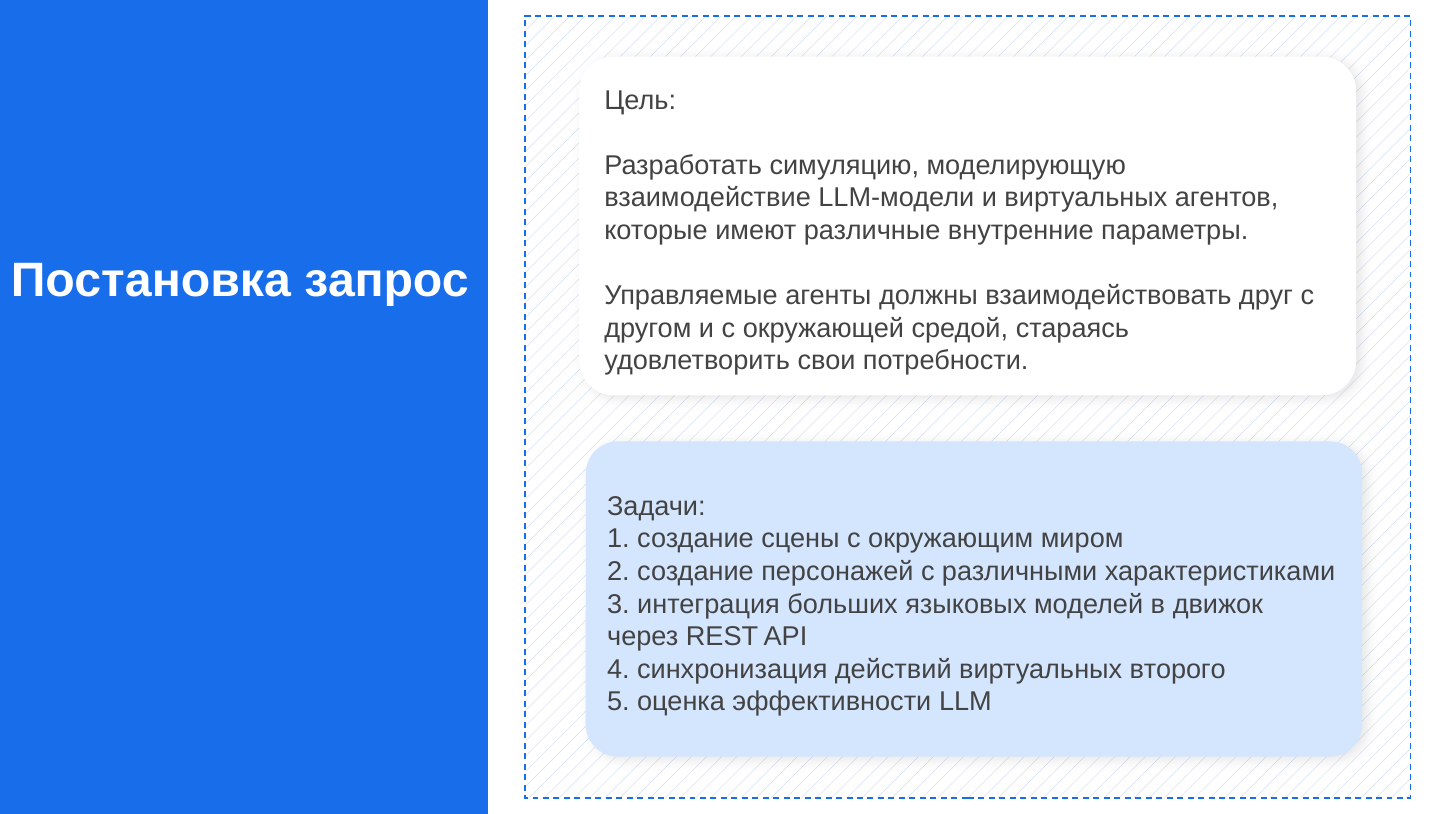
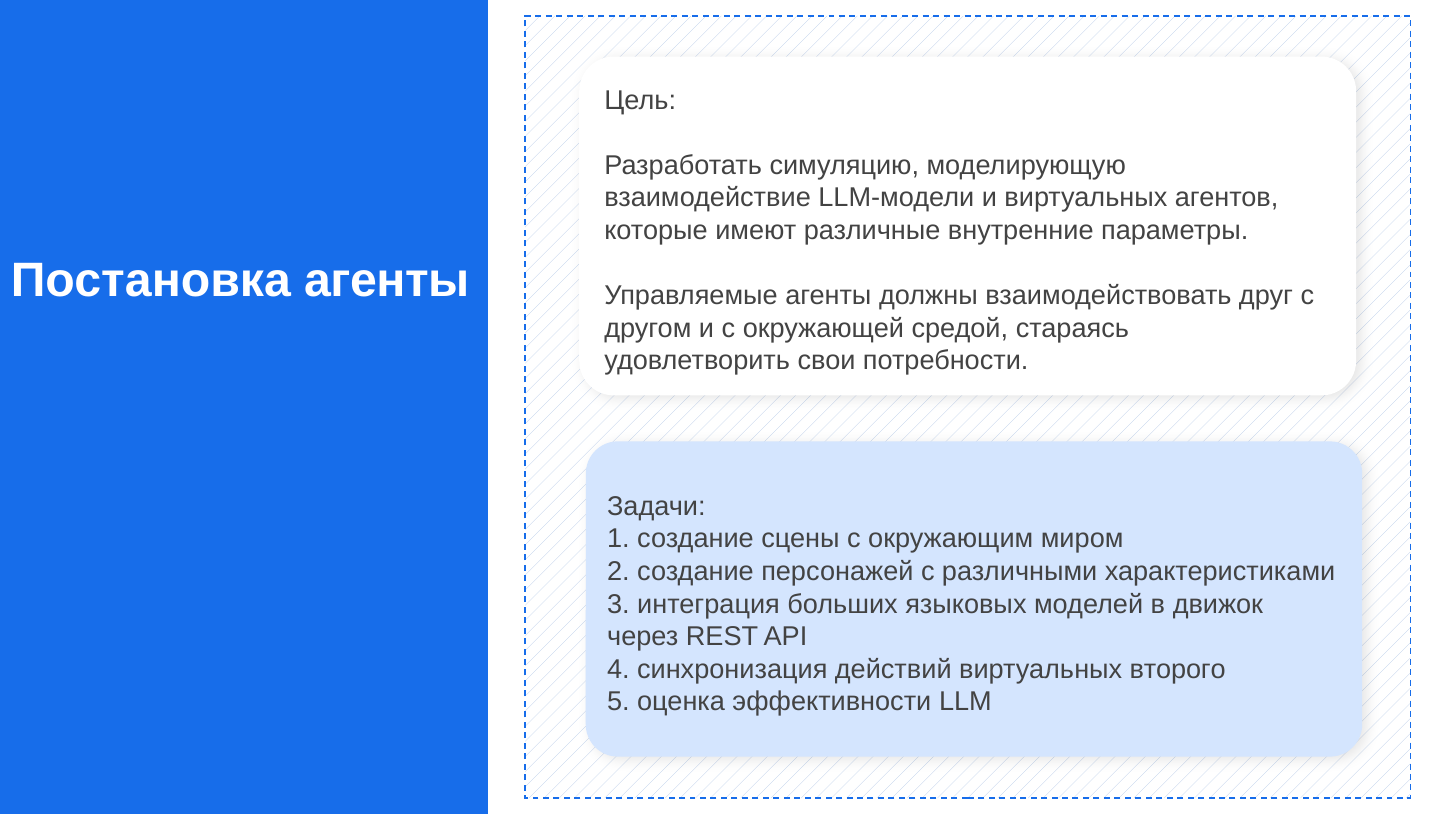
Постановка запрос: запрос -> агенты
